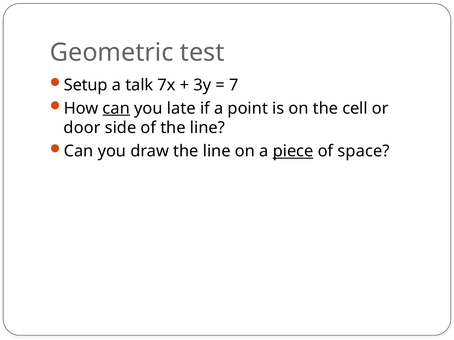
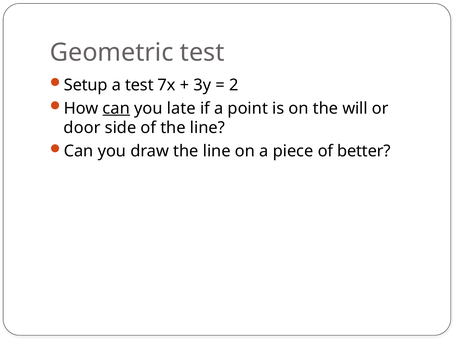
a talk: talk -> test
7: 7 -> 2
cell: cell -> will
piece underline: present -> none
space: space -> better
